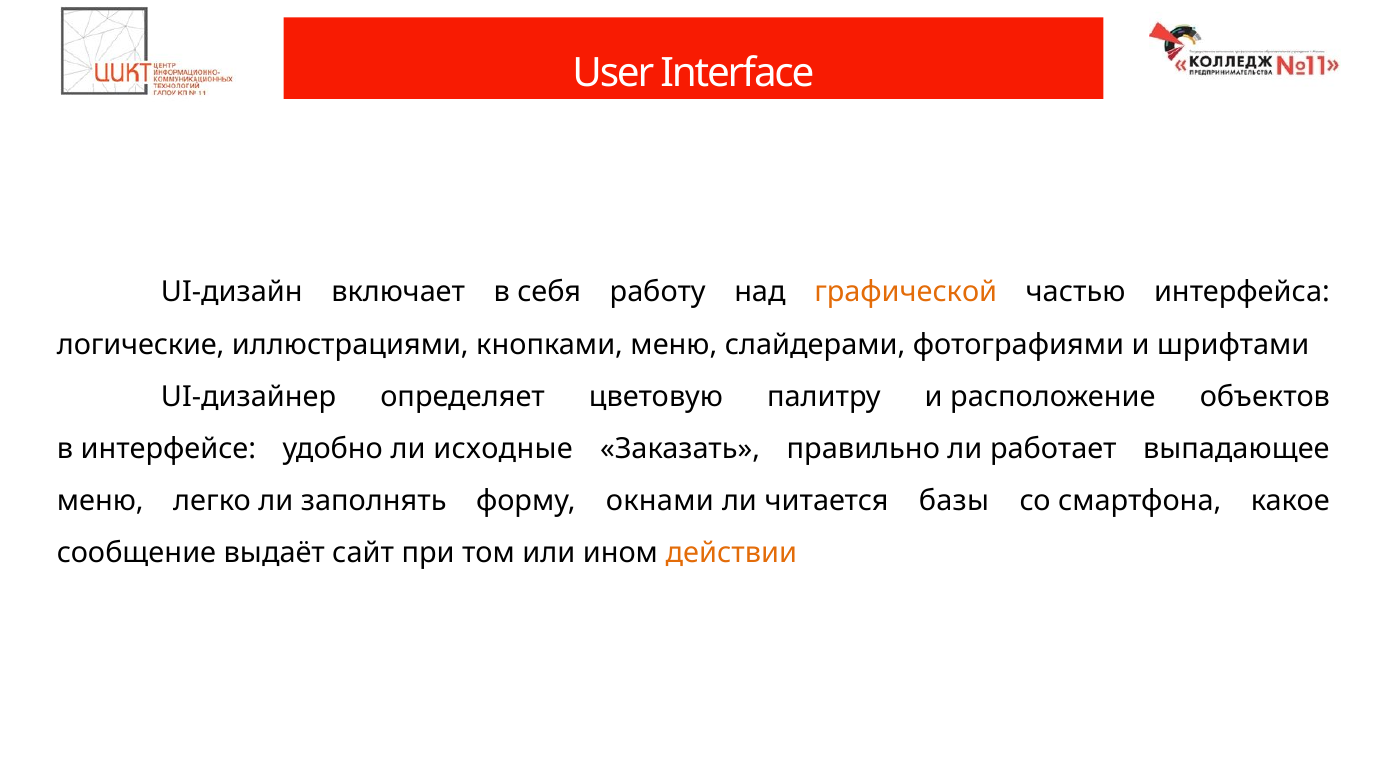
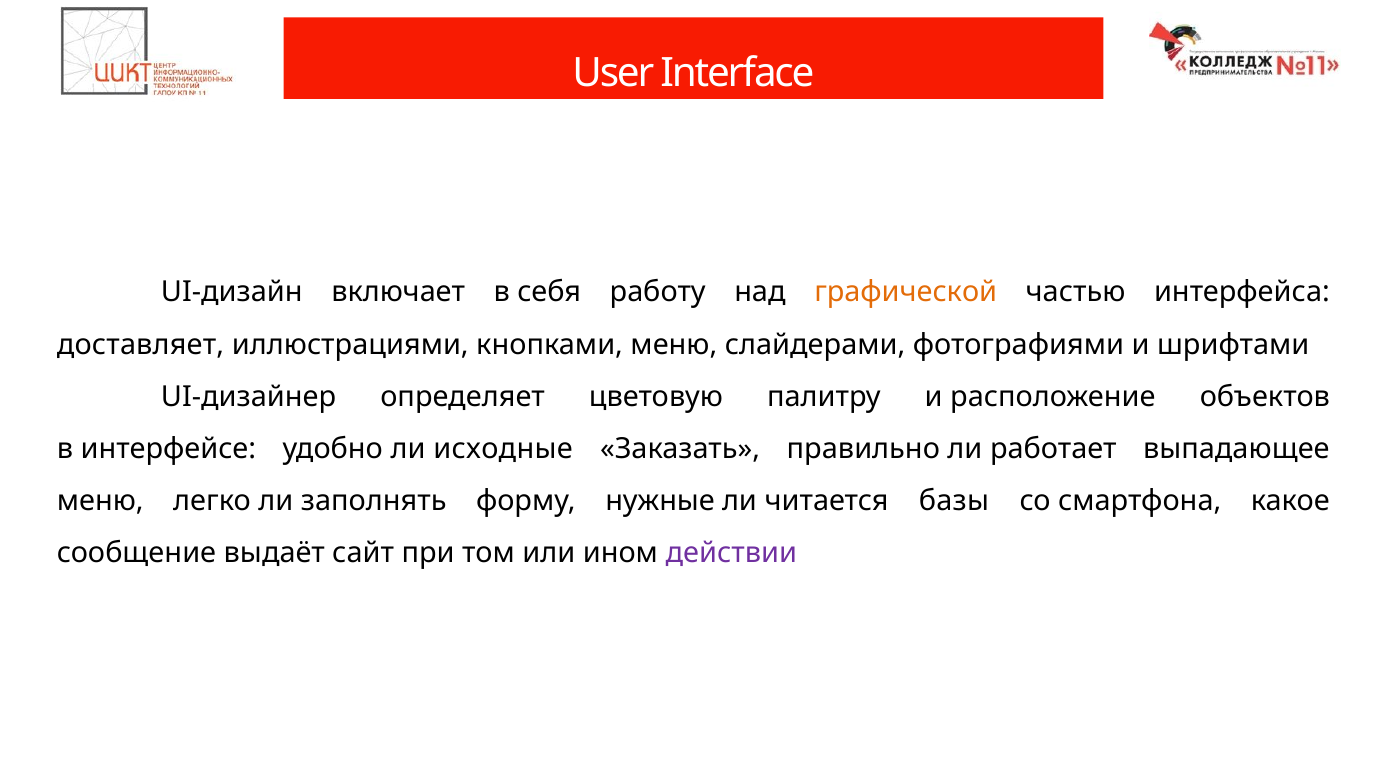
логические: логические -> доставляет
окнами: окнами -> нужные
действии colour: orange -> purple
